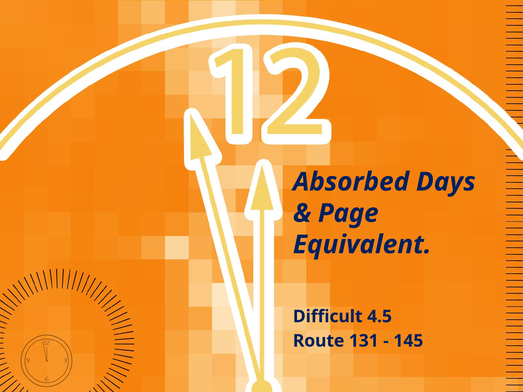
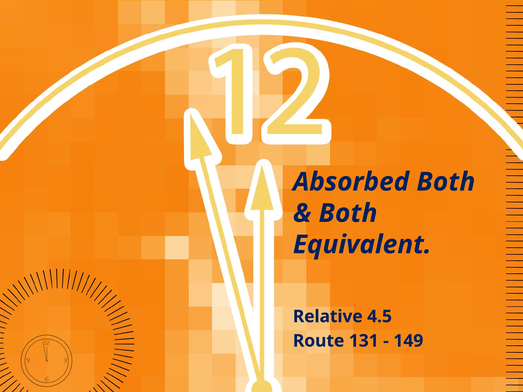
Absorbed Days: Days -> Both
Page at (348, 213): Page -> Both
Difficult: Difficult -> Relative
145: 145 -> 149
